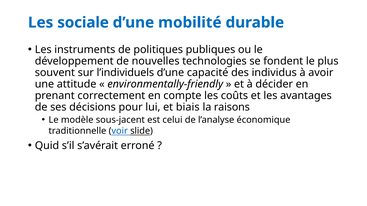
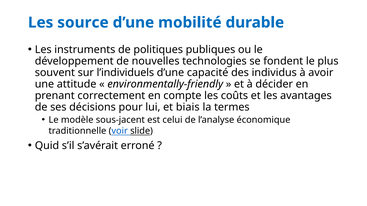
sociale: sociale -> source
raisons: raisons -> termes
